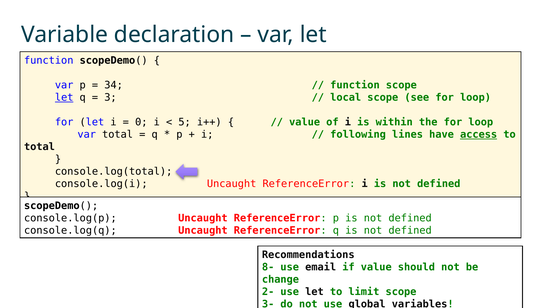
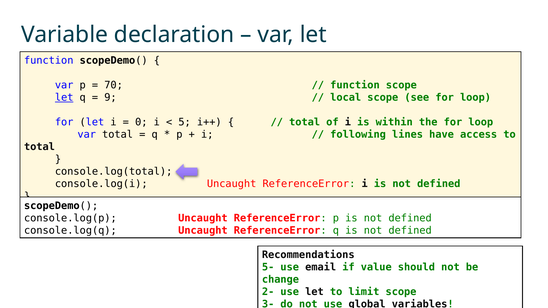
34: 34 -> 70
3: 3 -> 9
value at (305, 122): value -> total
access underline: present -> none
8-: 8- -> 5-
